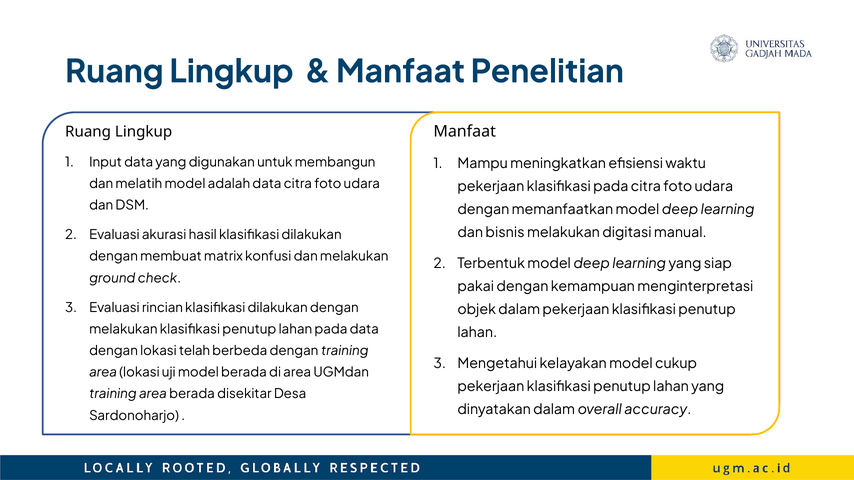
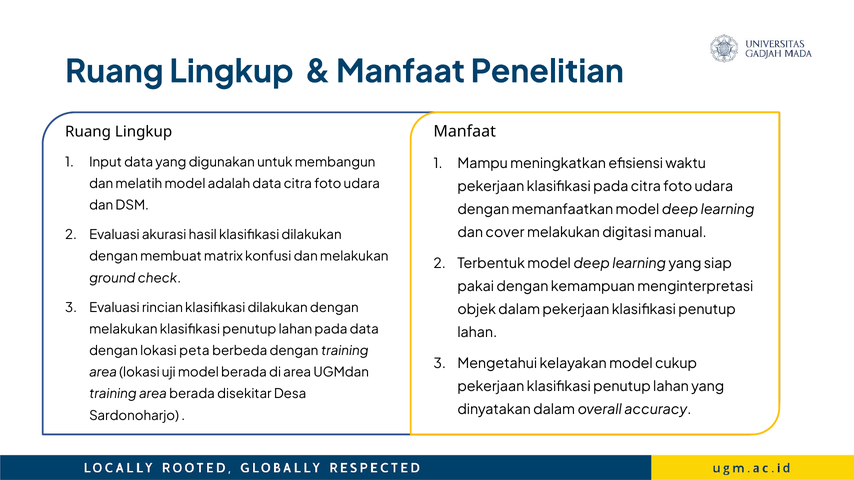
bisnis: bisnis -> cover
telah: telah -> peta
